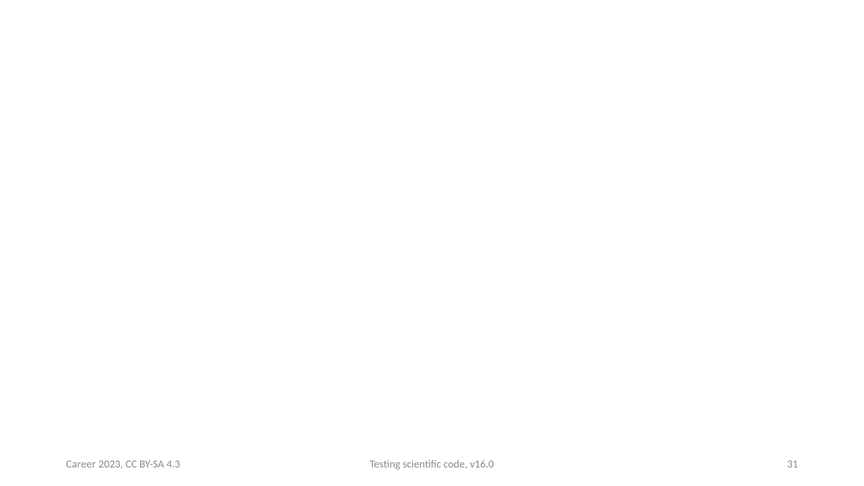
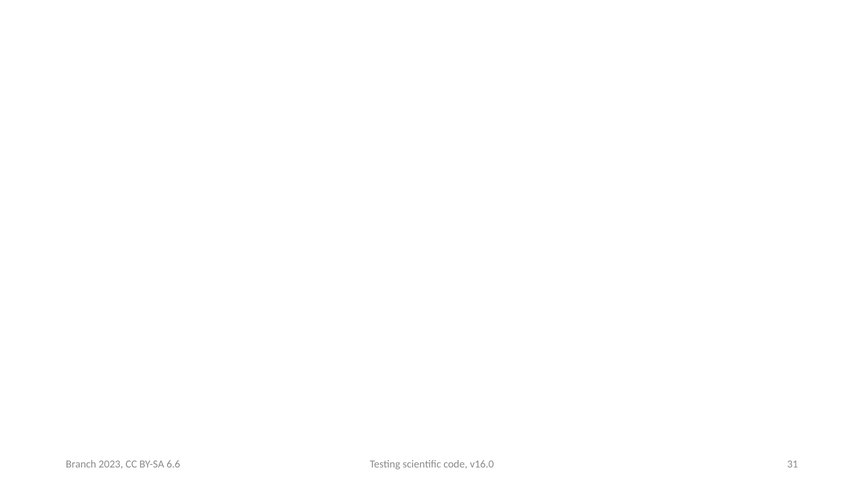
Career: Career -> Branch
4.3: 4.3 -> 6.6
